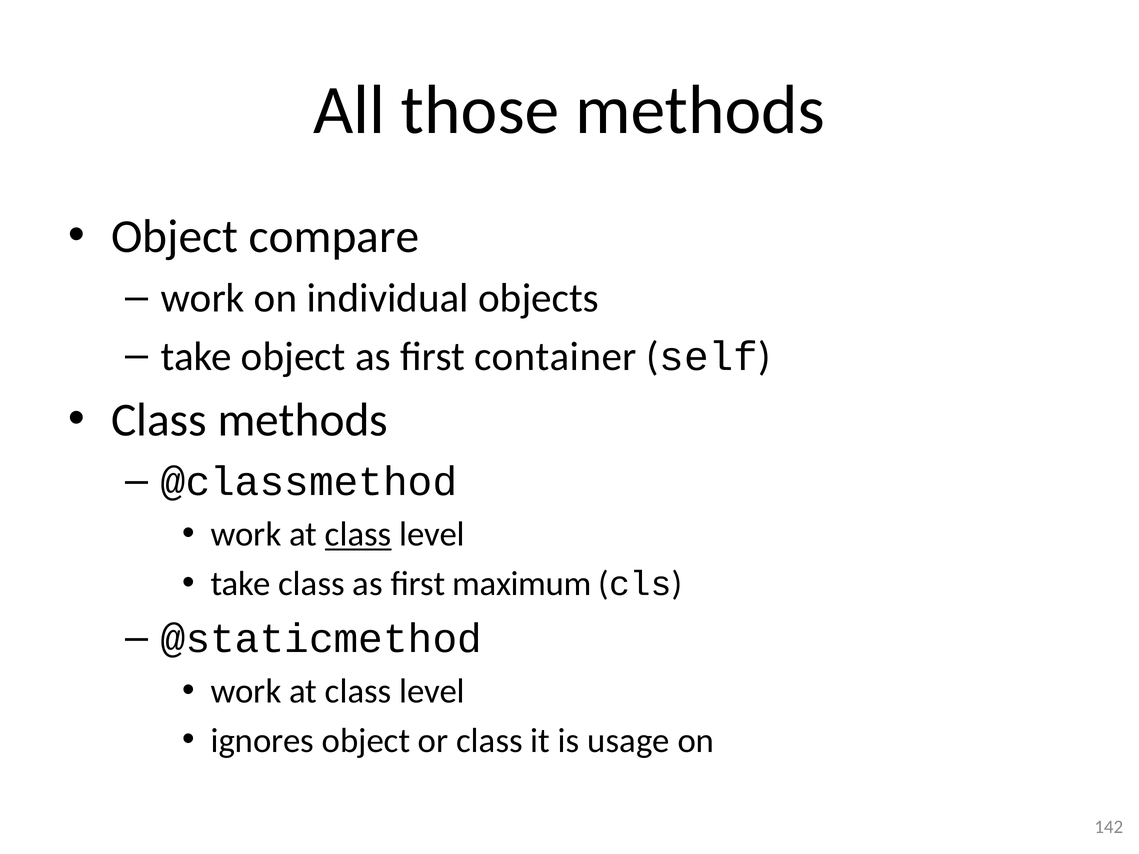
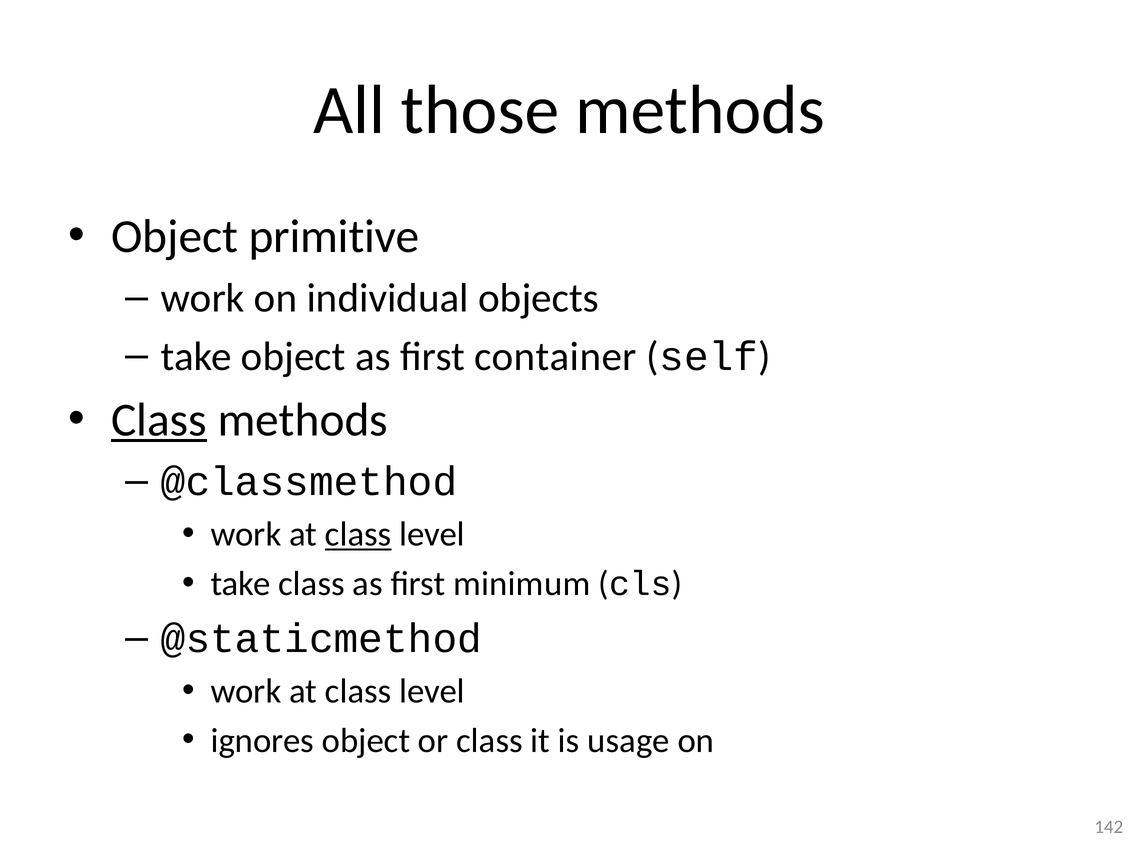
compare: compare -> primitive
Class at (159, 420) underline: none -> present
maximum: maximum -> minimum
